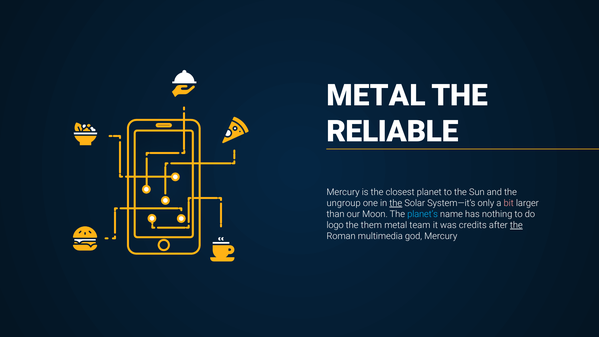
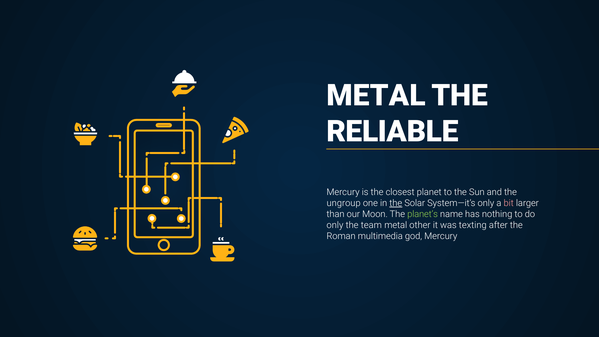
planet’s colour: light blue -> light green
logo at (335, 225): logo -> only
them: them -> team
team: team -> other
credits: credits -> texting
the at (516, 225) underline: present -> none
